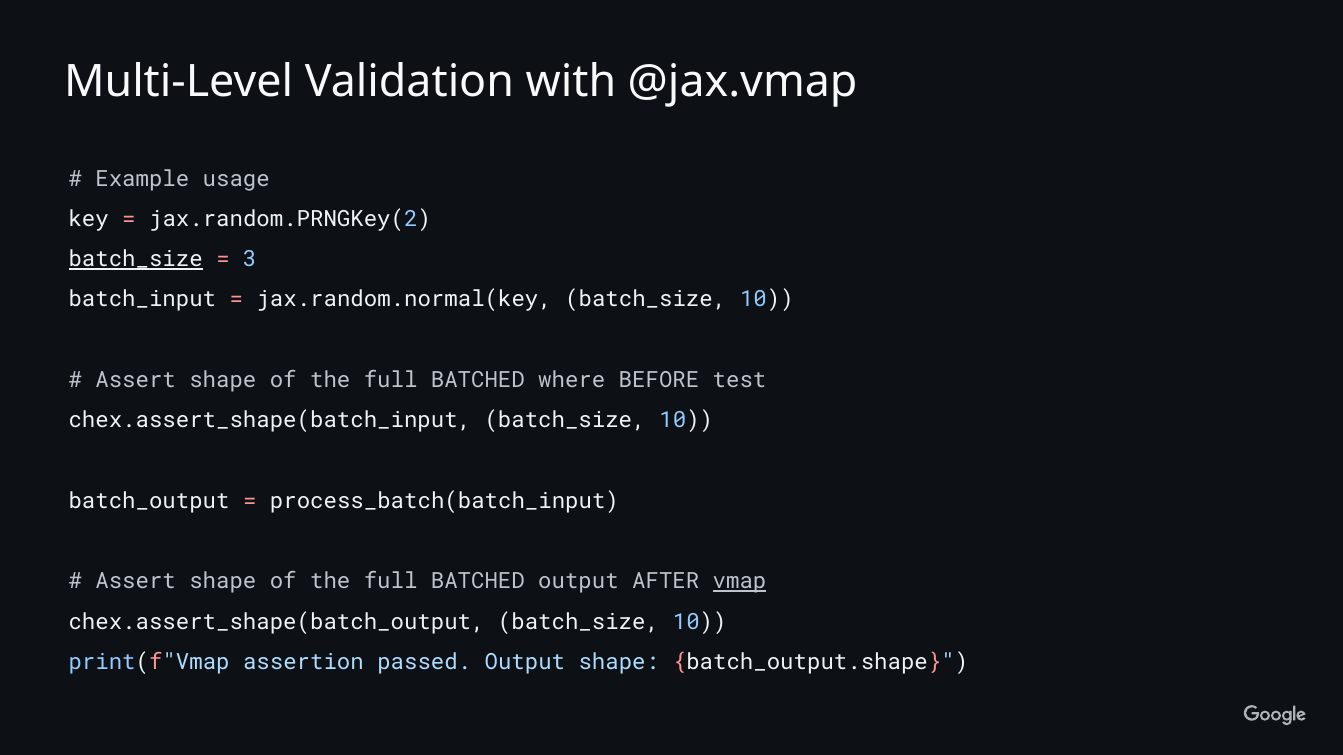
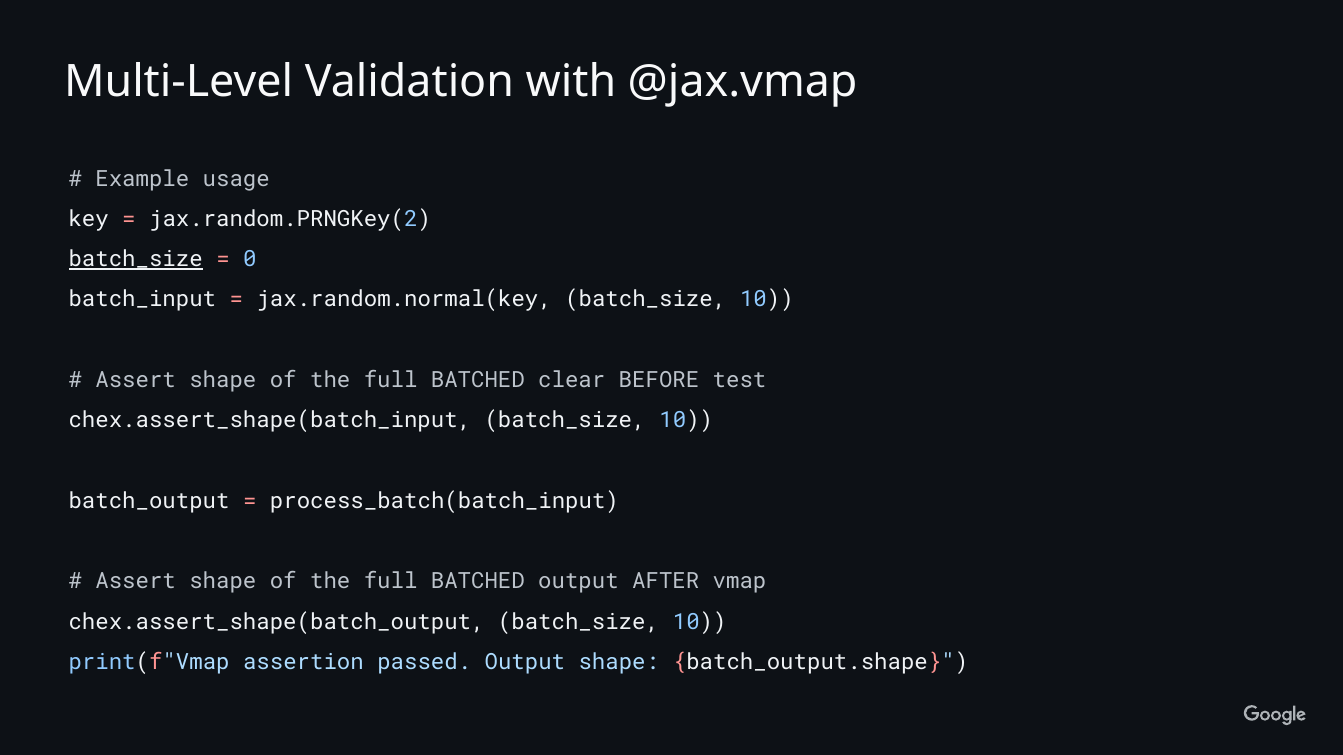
3: 3 -> 0
where: where -> clear
vmap underline: present -> none
